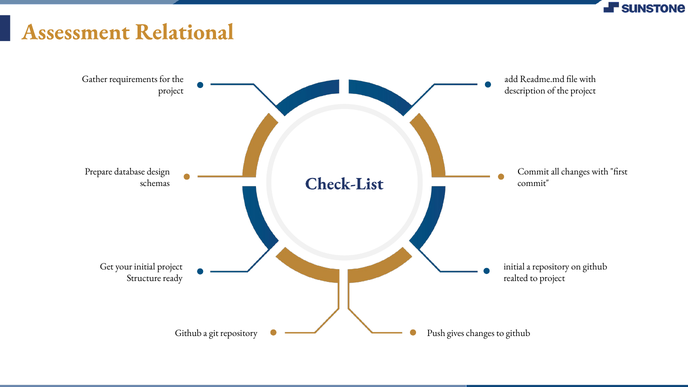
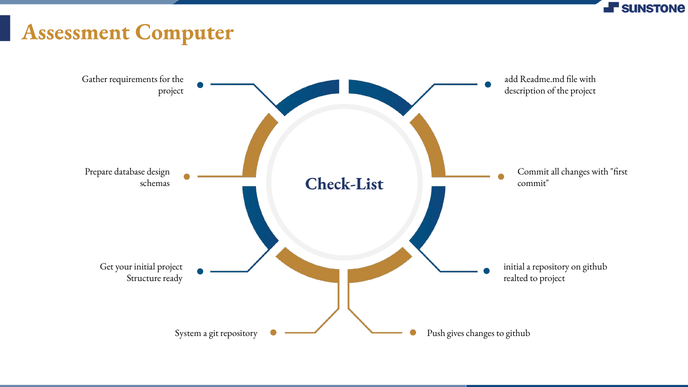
Relational: Relational -> Computer
Github at (188, 333): Github -> System
